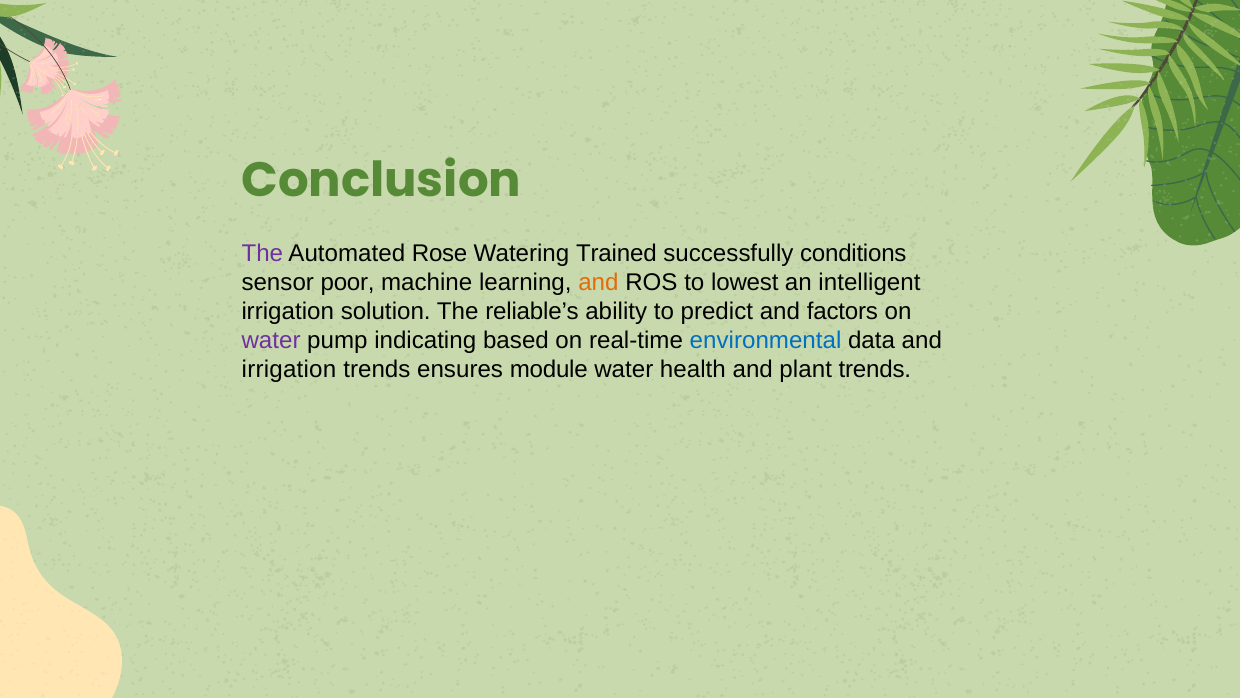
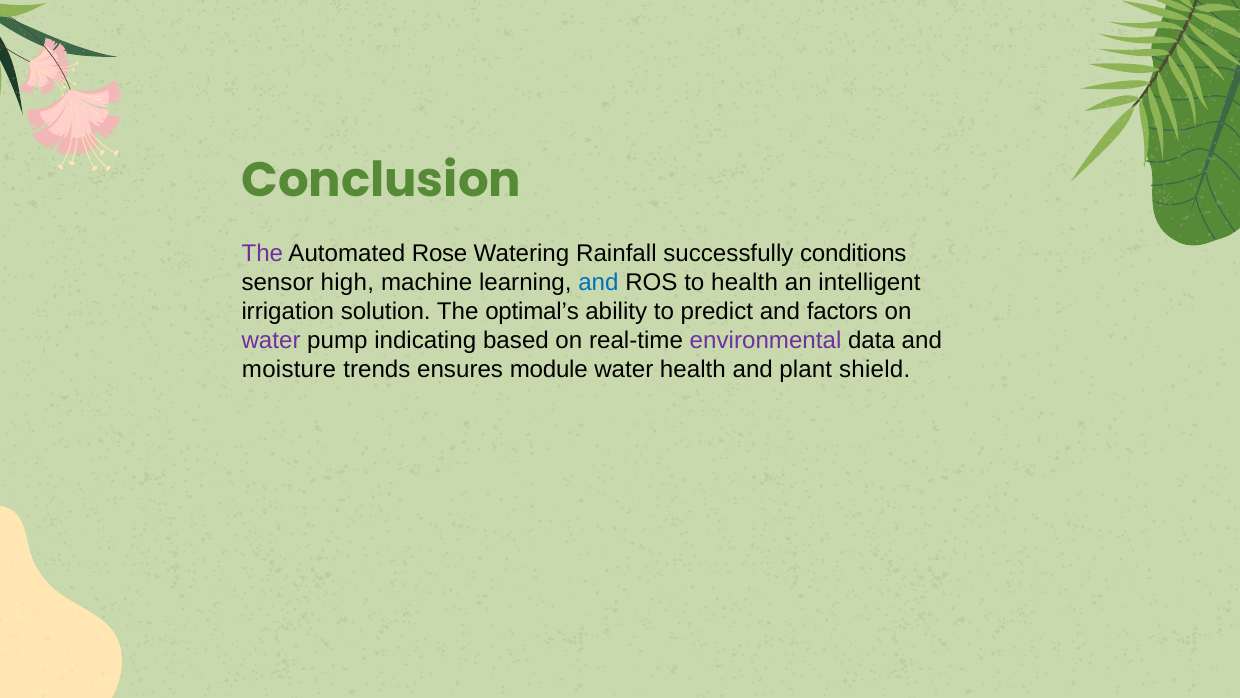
Trained: Trained -> Rainfall
poor: poor -> high
and at (598, 283) colour: orange -> blue
to lowest: lowest -> health
reliable’s: reliable’s -> optimal’s
environmental colour: blue -> purple
irrigation at (289, 370): irrigation -> moisture
plant trends: trends -> shield
